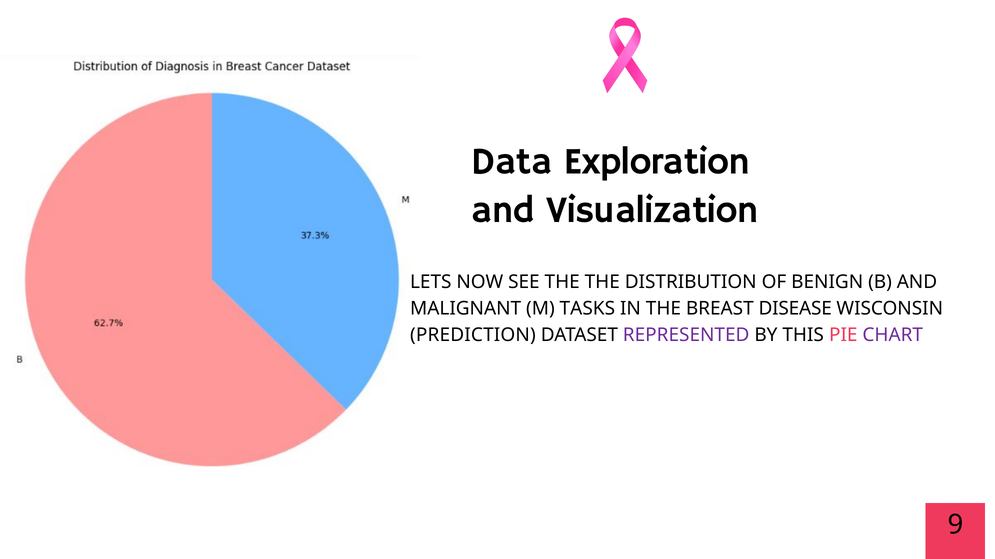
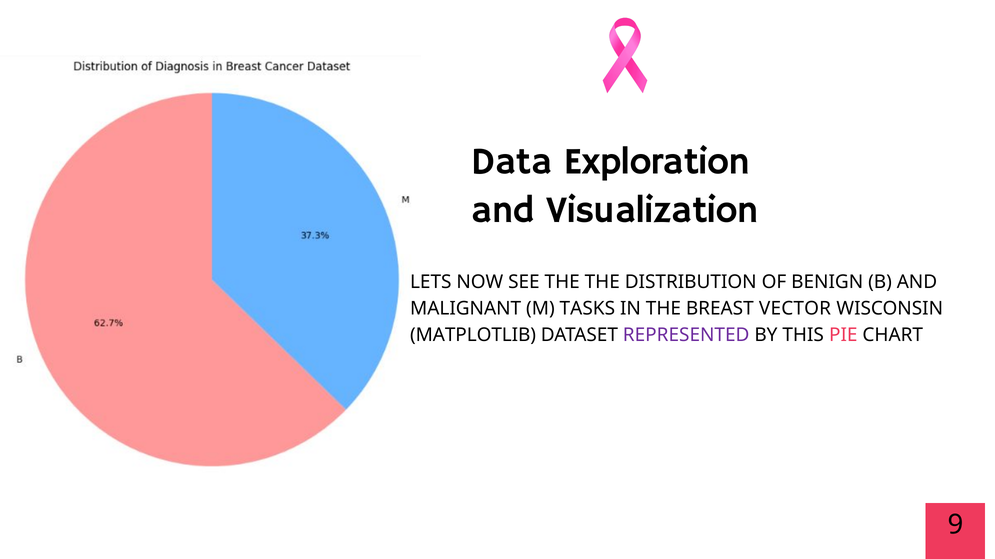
DISEASE: DISEASE -> VECTOR
PREDICTION: PREDICTION -> MATPLOTLIB
CHART colour: purple -> black
